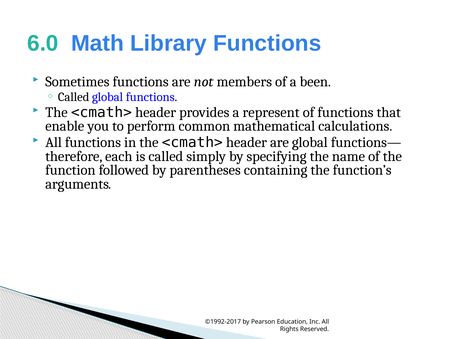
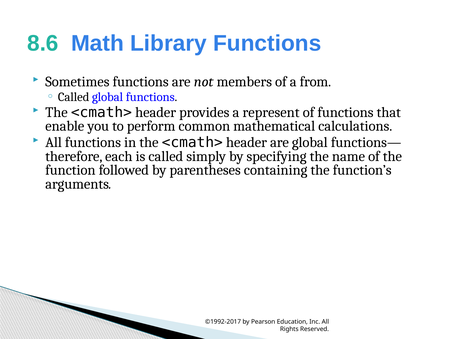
6.0: 6.0 -> 8.6
been: been -> from
